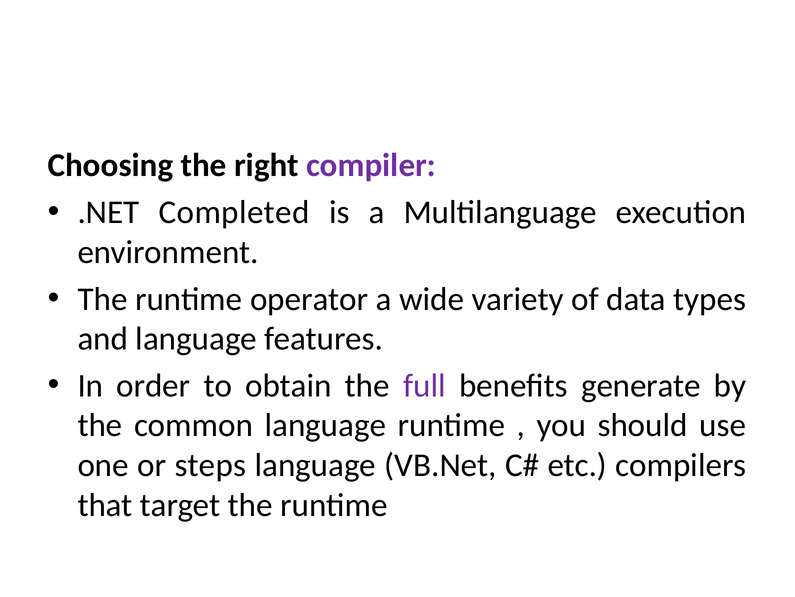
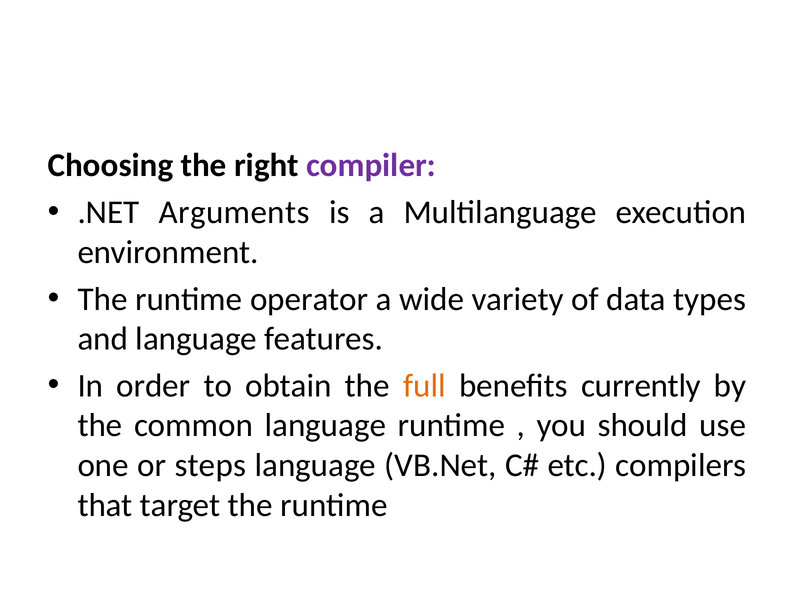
Completed: Completed -> Arguments
full colour: purple -> orange
generate: generate -> currently
